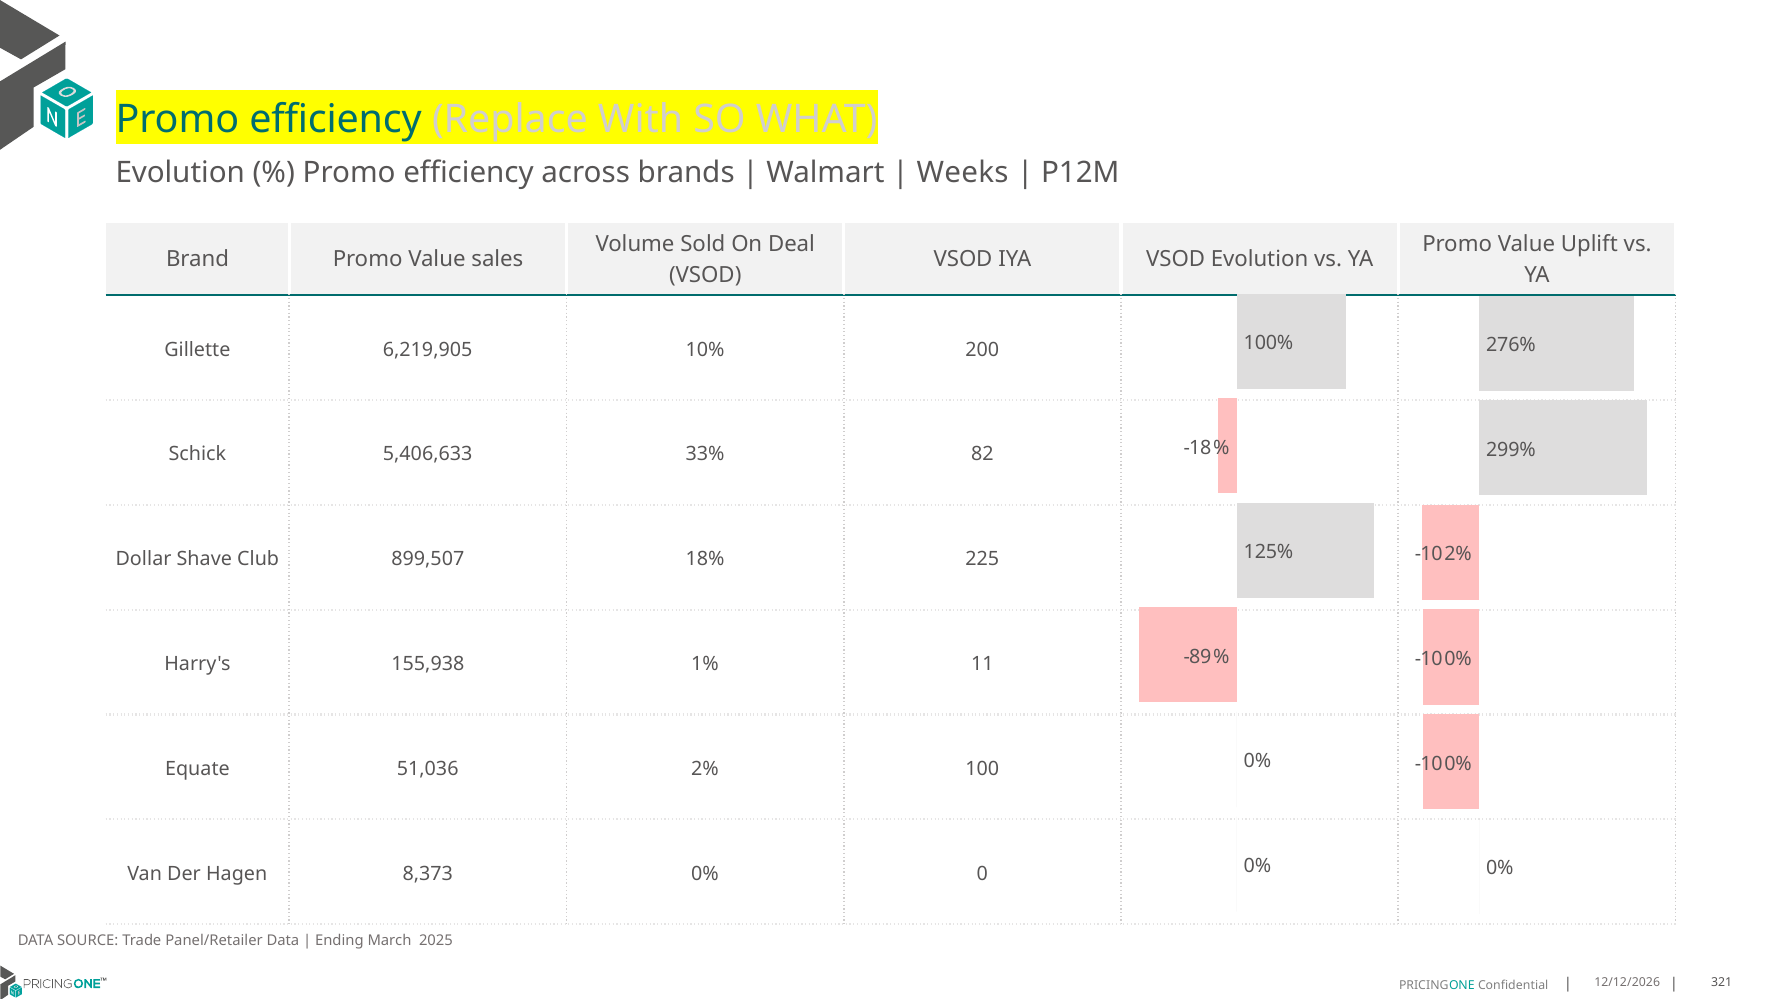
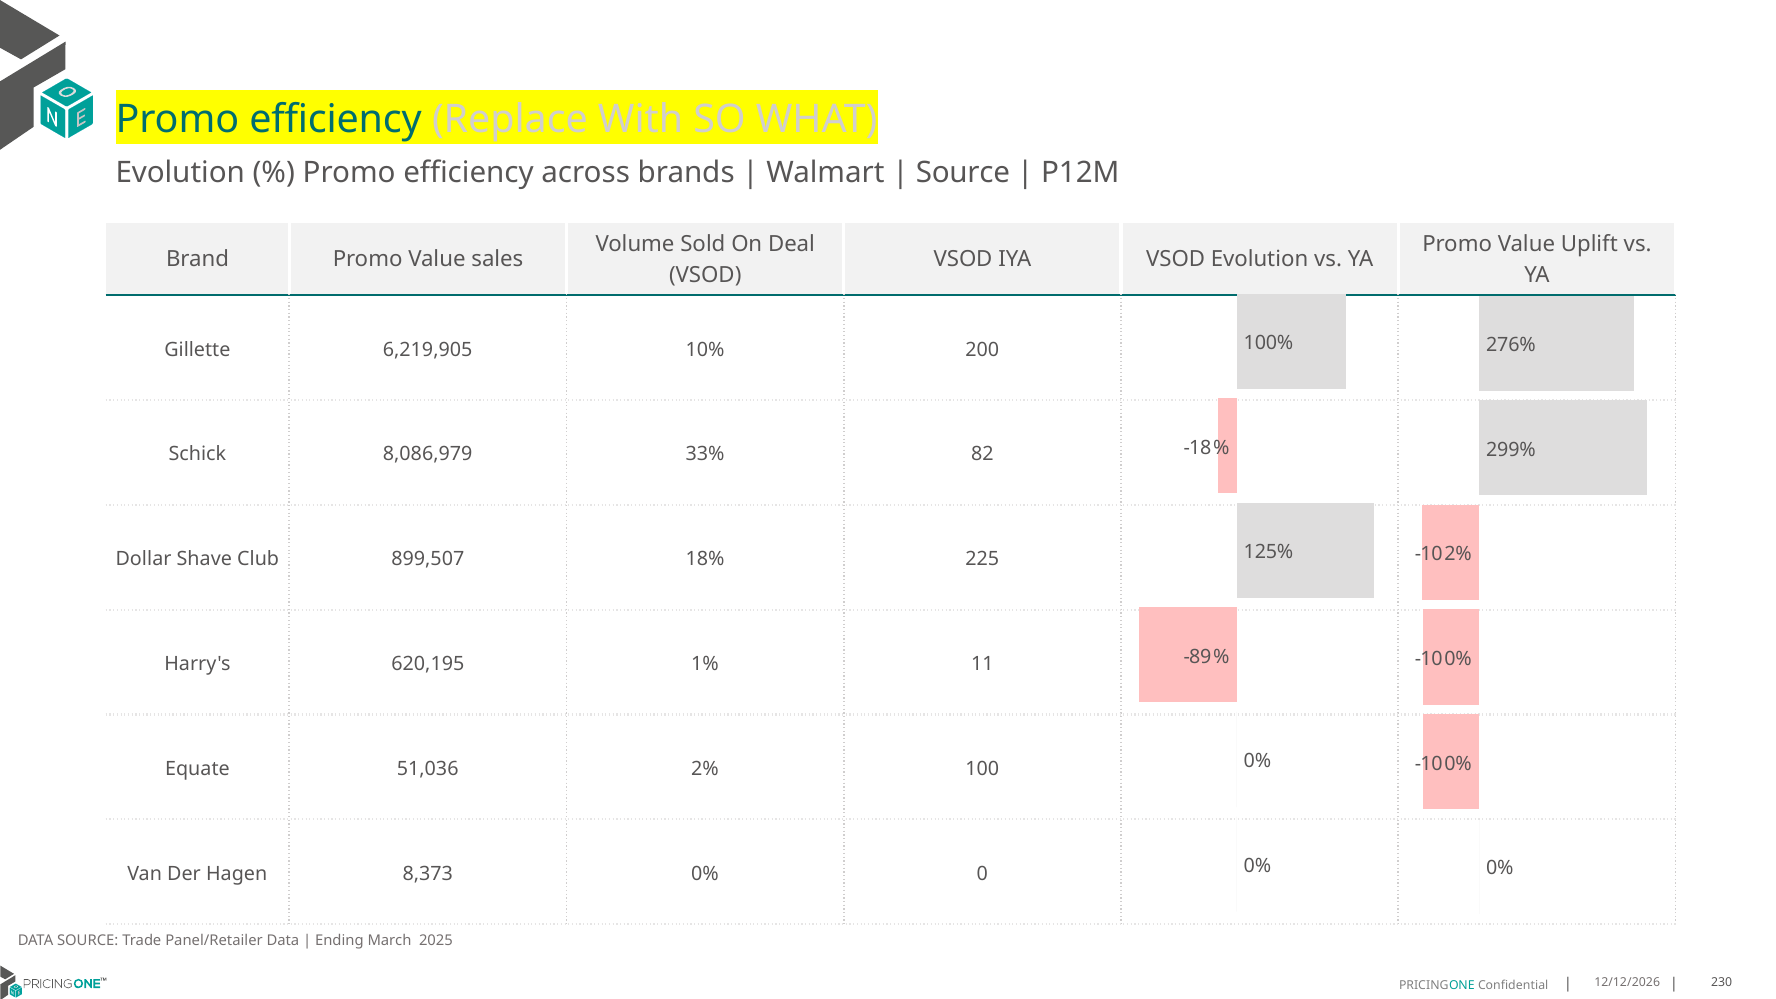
Weeks at (963, 173): Weeks -> Source
5,406,633: 5,406,633 -> 8,086,979
155,938: 155,938 -> 620,195
321: 321 -> 230
